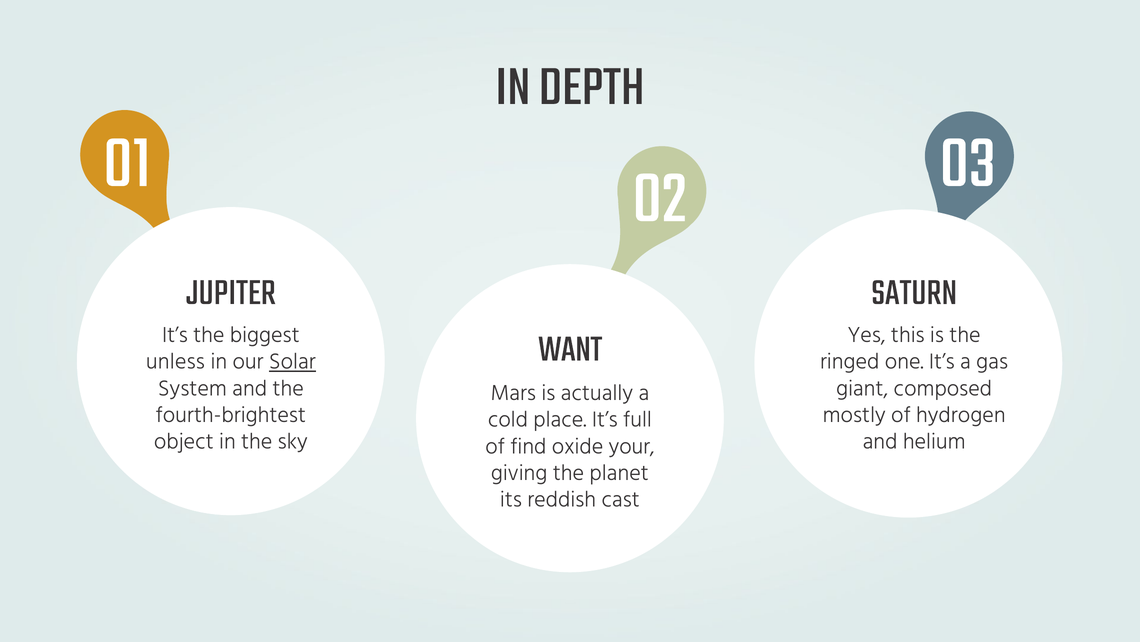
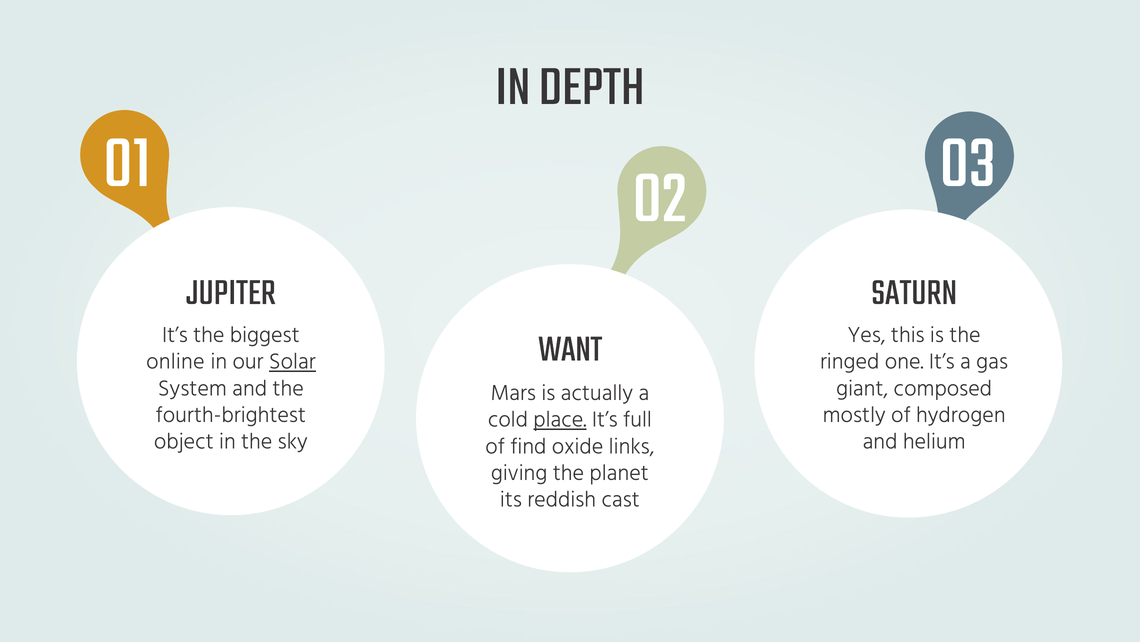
unless: unless -> online
place underline: none -> present
your: your -> links
